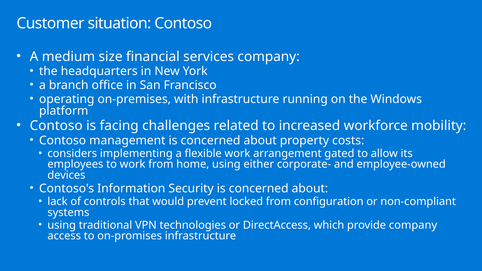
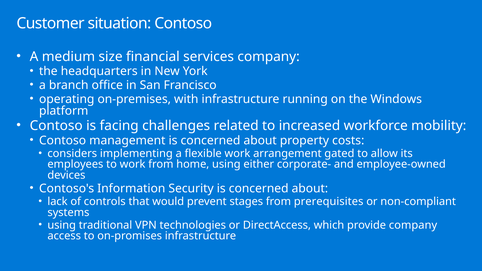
locked: locked -> stages
configuration: configuration -> prerequisites
